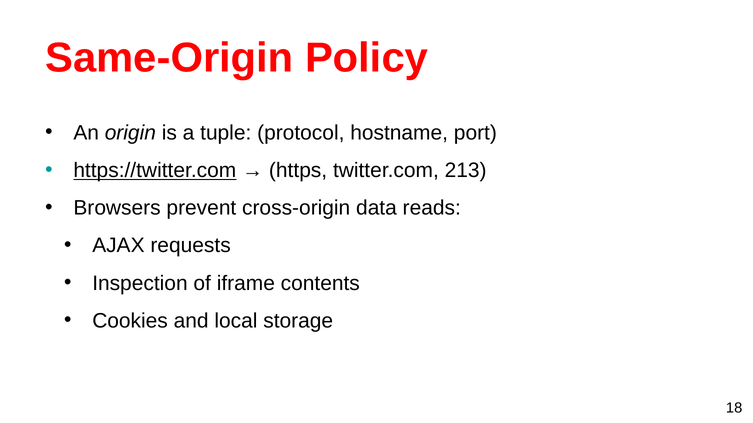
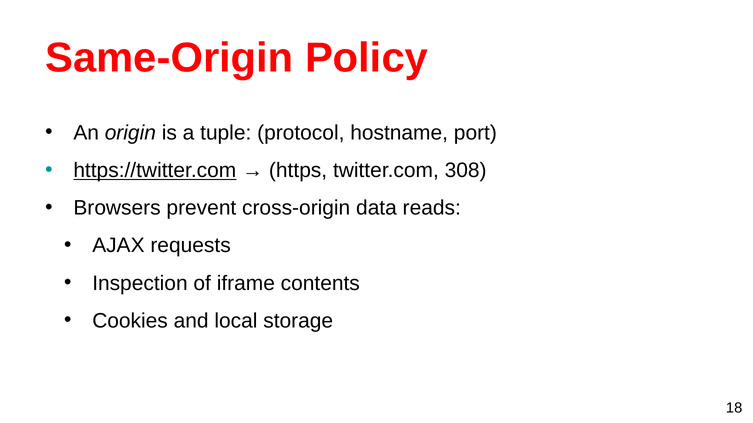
213: 213 -> 308
